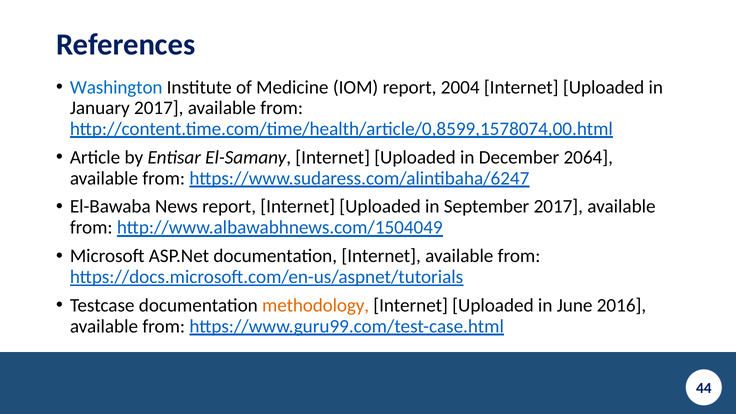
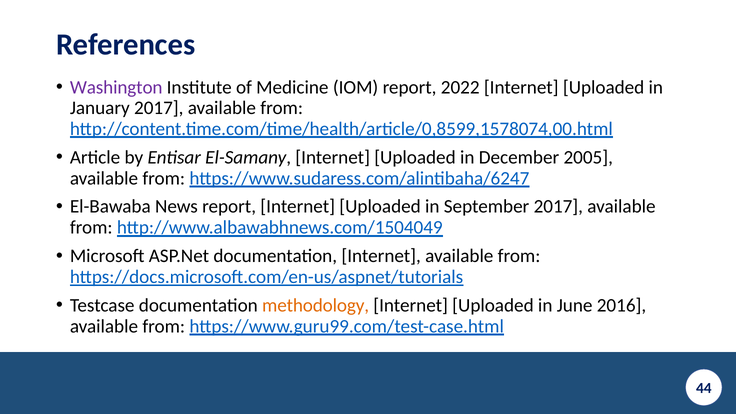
Washington colour: blue -> purple
2004: 2004 -> 2022
2064: 2064 -> 2005
